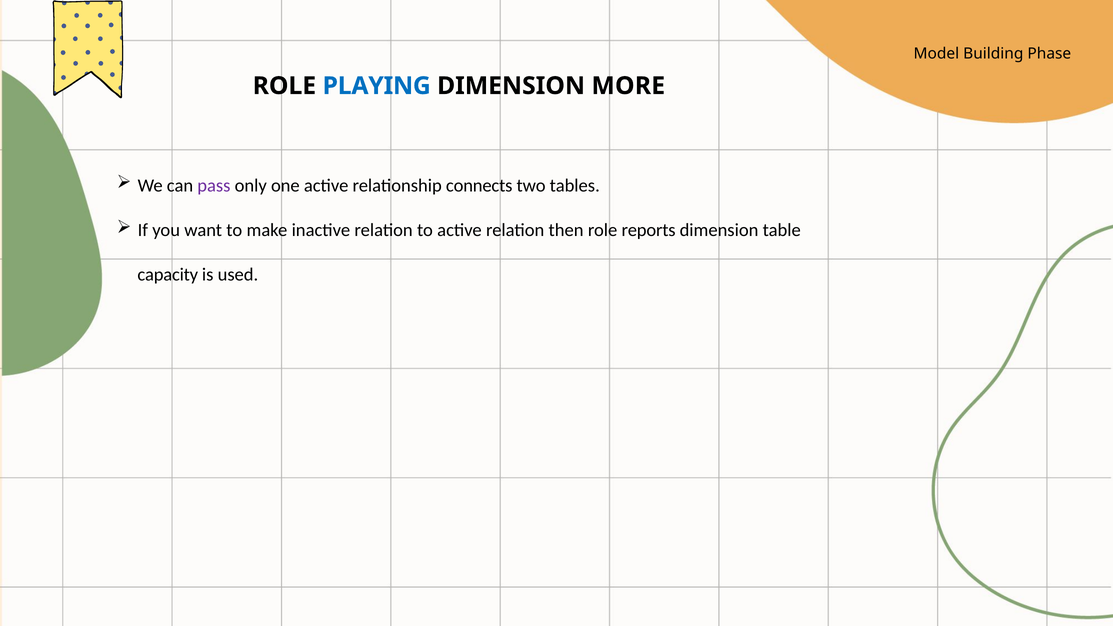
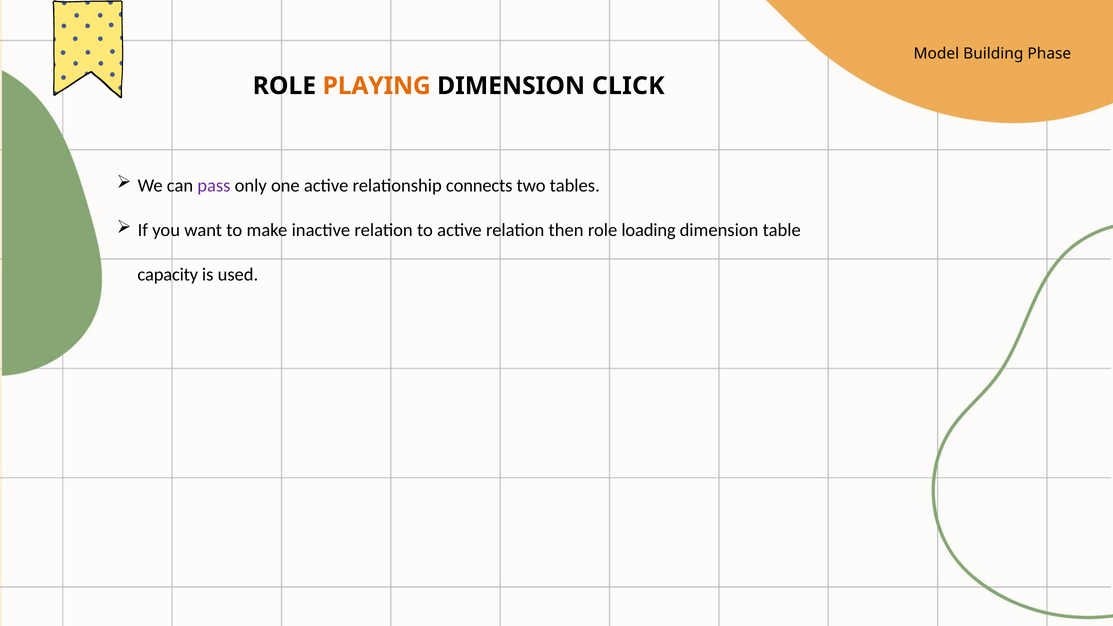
PLAYING colour: blue -> orange
MORE: MORE -> CLICK
reports: reports -> loading
